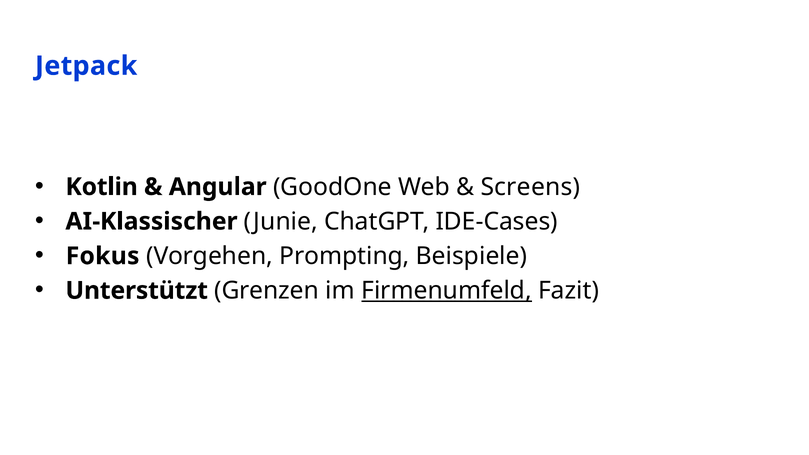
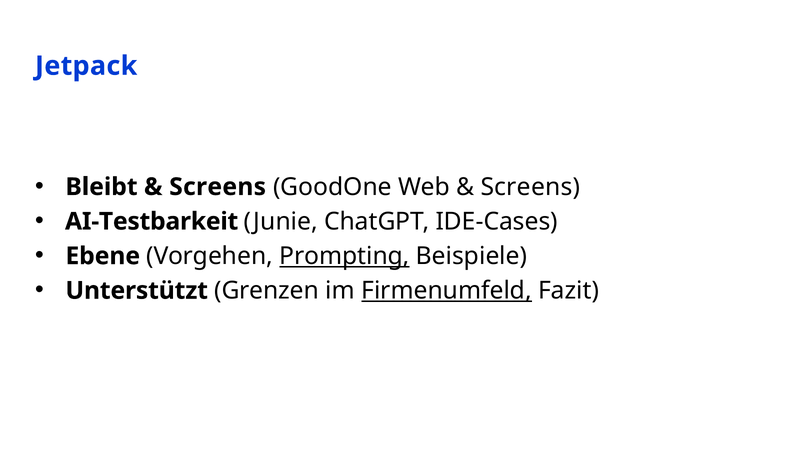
Kotlin: Kotlin -> Bleibt
Angular at (218, 187): Angular -> Screens
AI-Klassischer: AI-Klassischer -> AI-Testbarkeit
Fokus: Fokus -> Ebene
Prompting underline: none -> present
